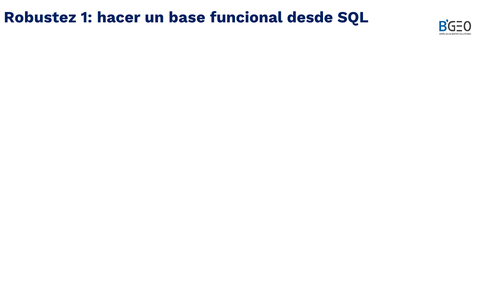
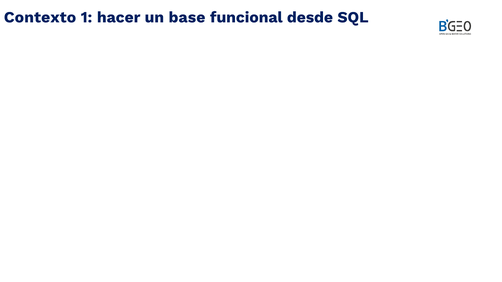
Robustez: Robustez -> Contexto
